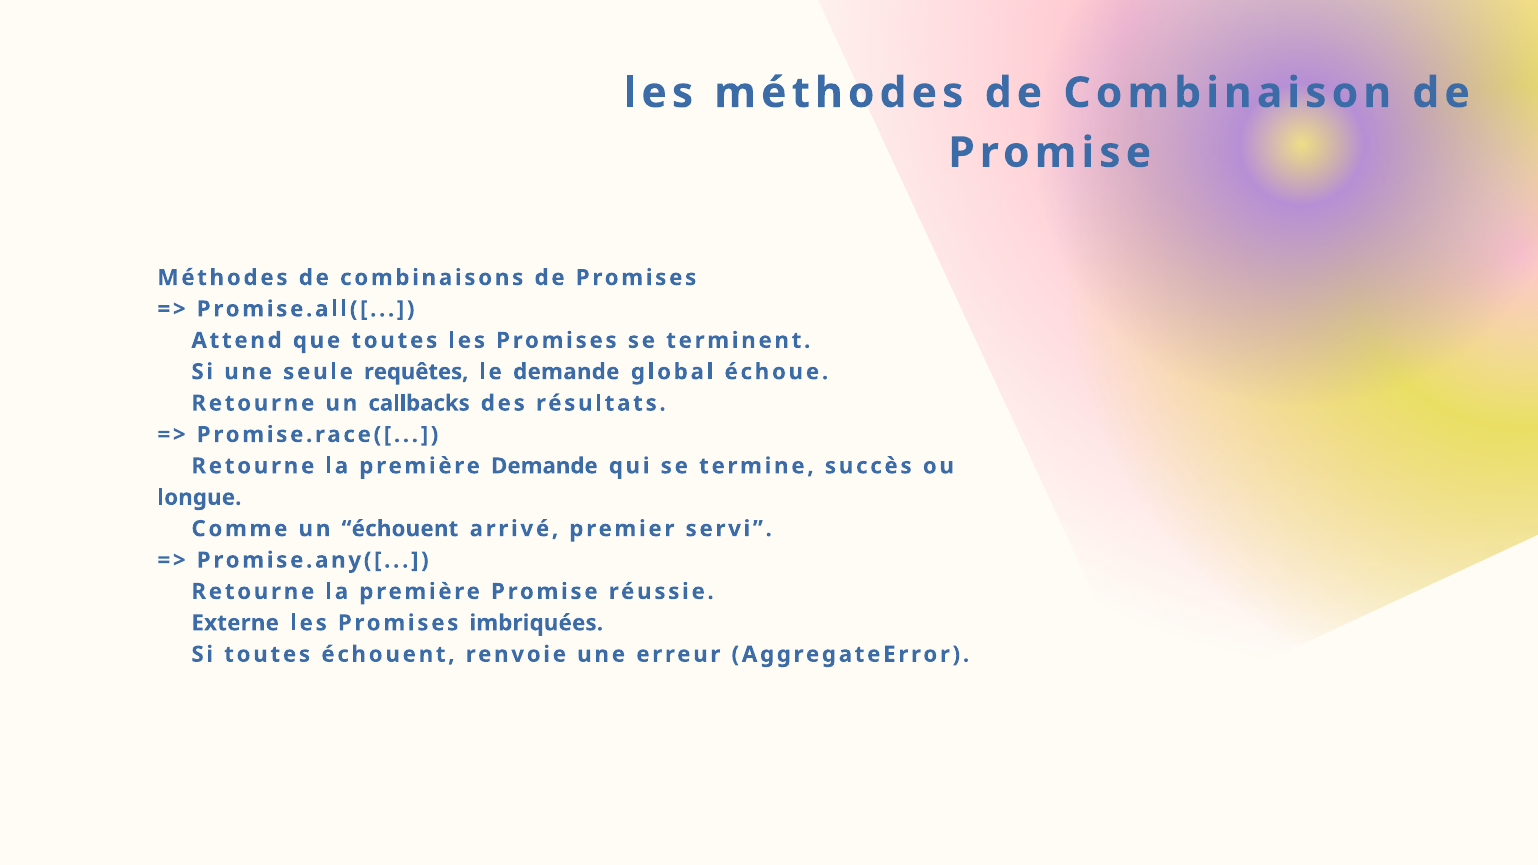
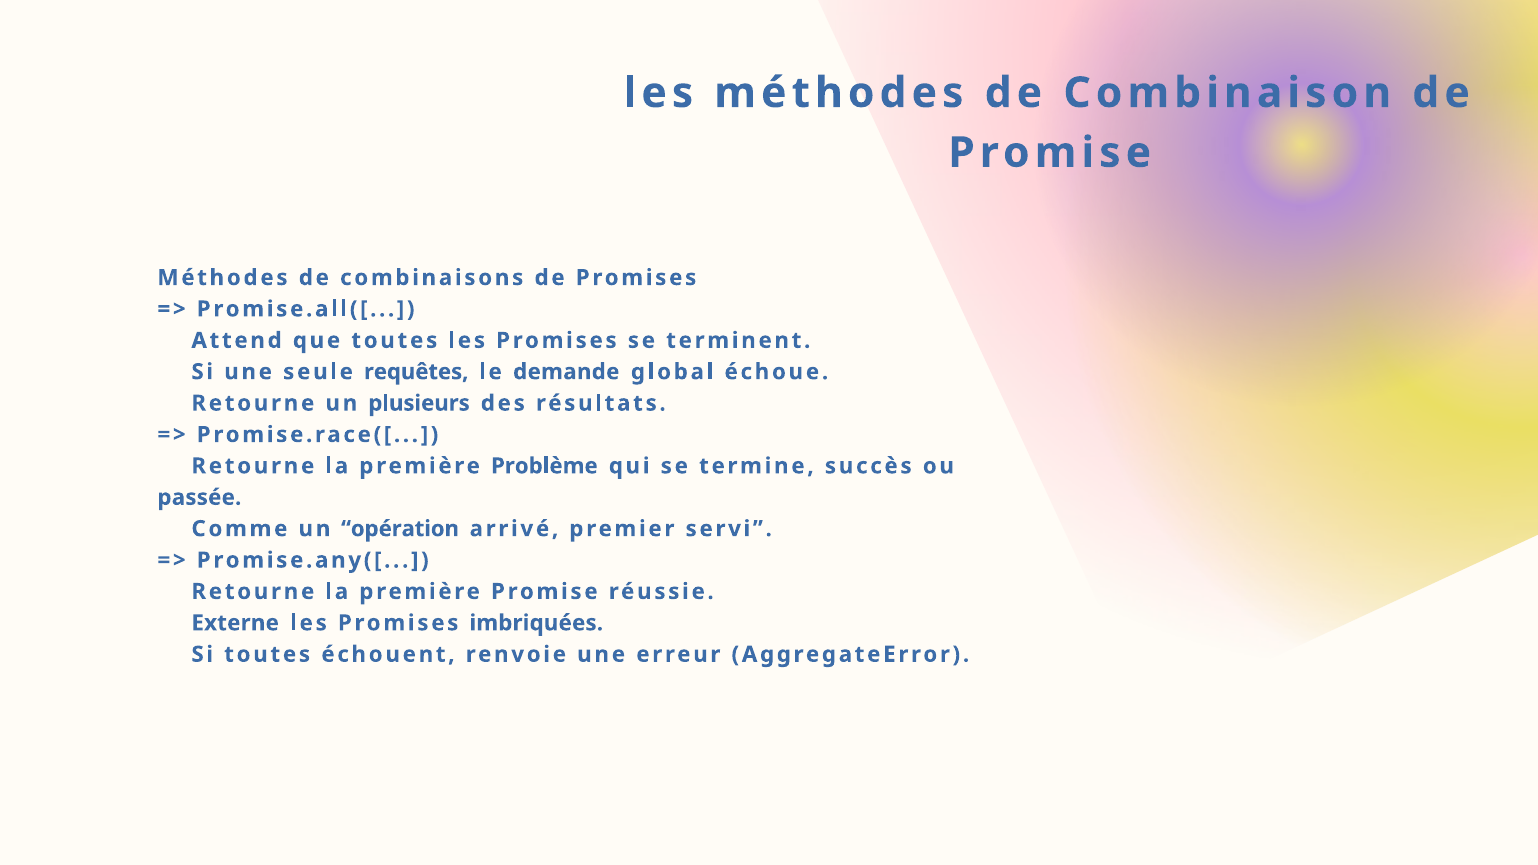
callbacks: callbacks -> plusieurs
première Demande: Demande -> Problème
longue: longue -> passée
un échouent: échouent -> opération
